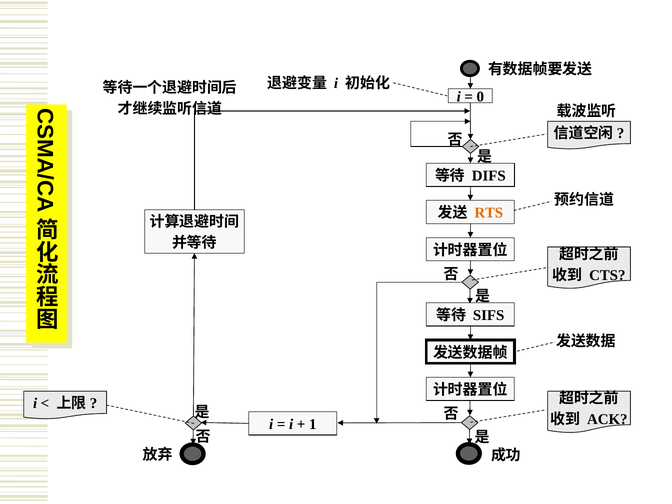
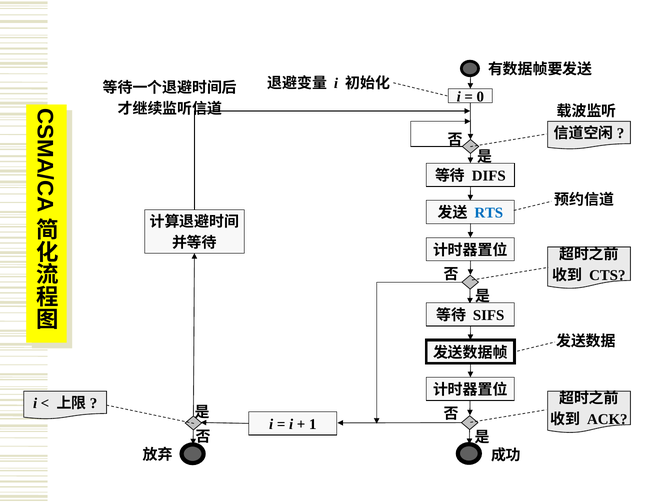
RTS colour: orange -> blue
